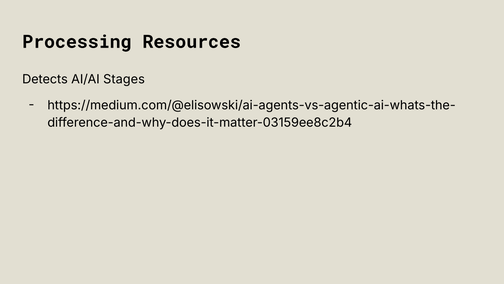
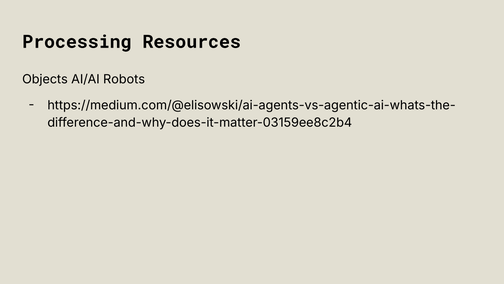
Detects: Detects -> Objects
Stages: Stages -> Robots
